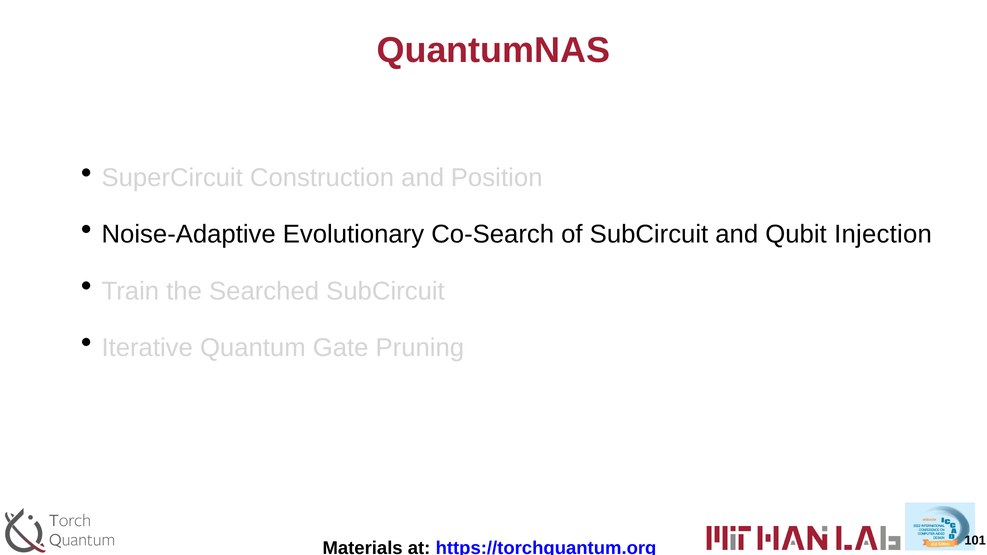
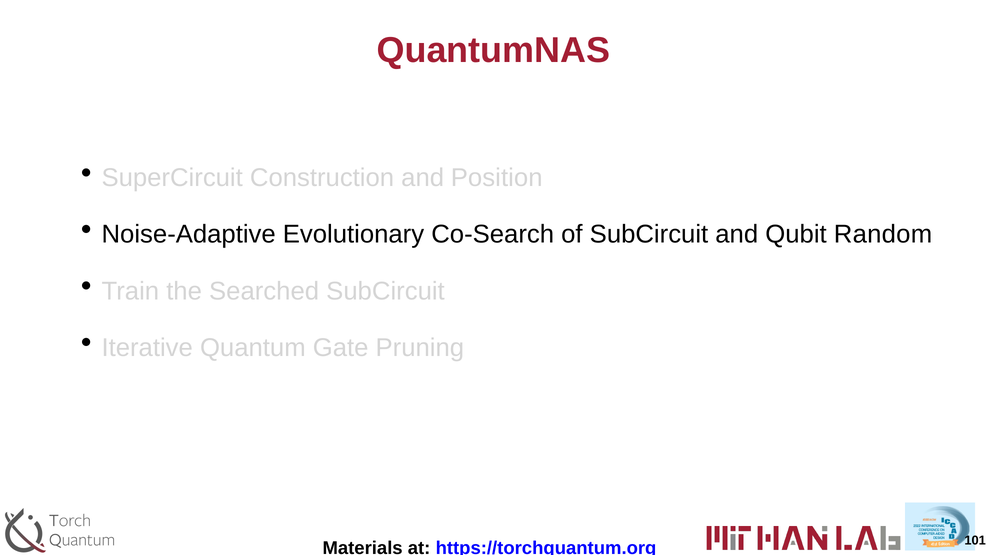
Injection: Injection -> Random
